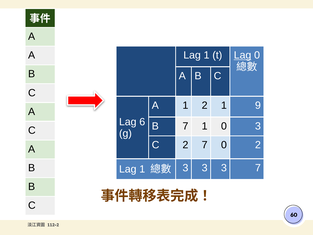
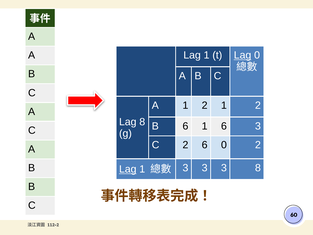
2 1 9: 9 -> 2
Lag 6: 6 -> 8
B 7: 7 -> 6
1 0: 0 -> 6
2 7: 7 -> 6
Lag at (128, 169) underline: none -> present
3 7: 7 -> 8
